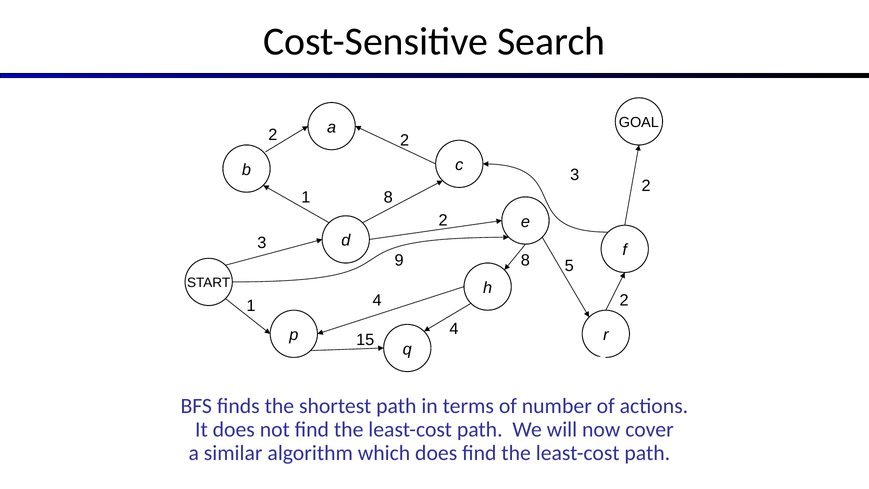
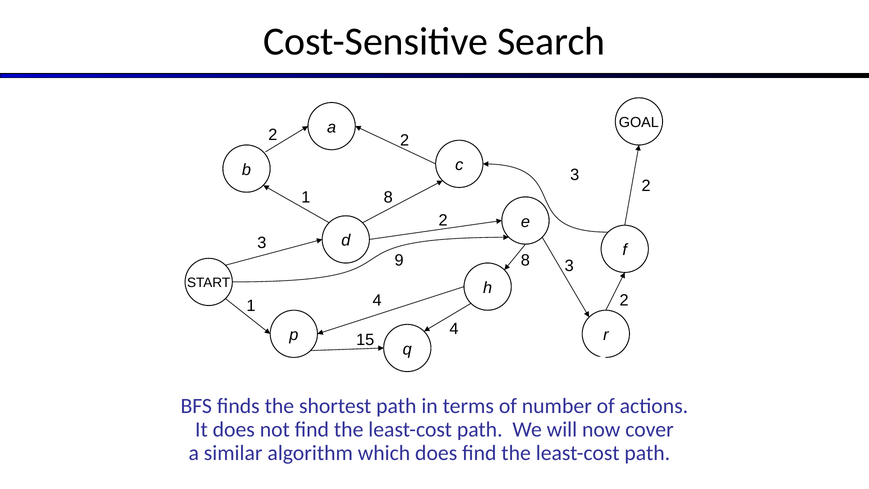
9 5: 5 -> 3
